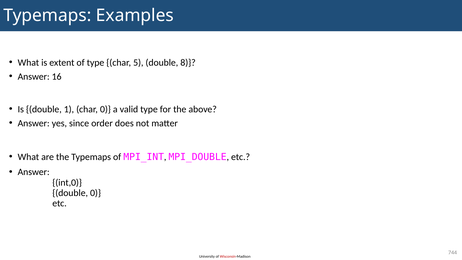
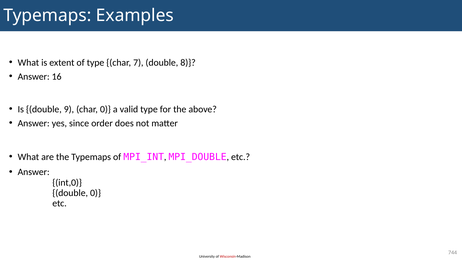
5: 5 -> 7
1: 1 -> 9
